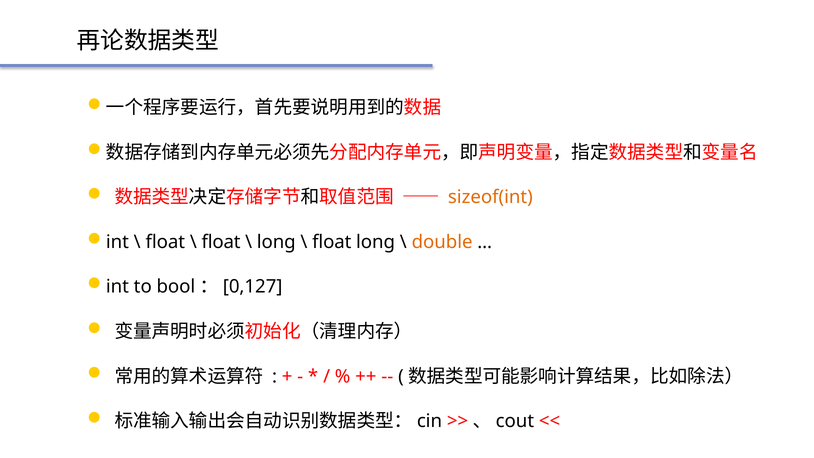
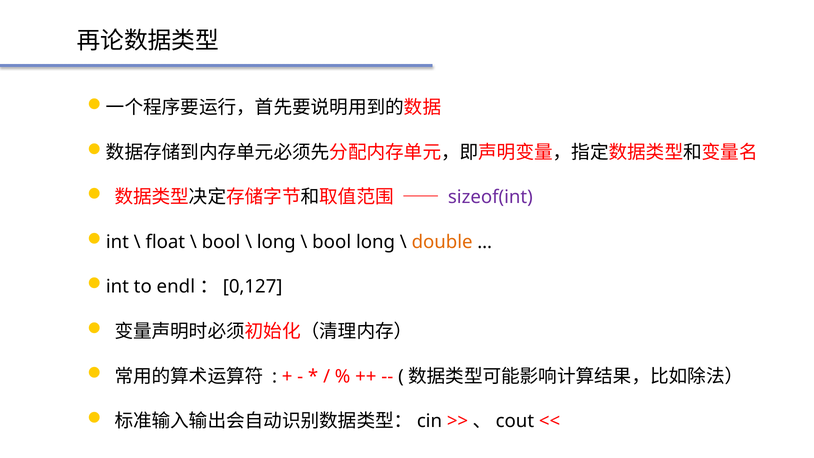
sizeof(int colour: orange -> purple
float at (221, 242): float -> bool
float at (332, 242): float -> bool
bool: bool -> endl
